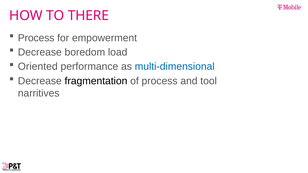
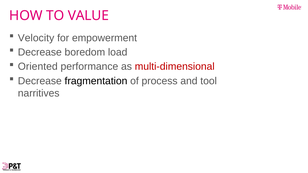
THERE: THERE -> VALUE
Process at (36, 38): Process -> Velocity
multi-dimensional colour: blue -> red
